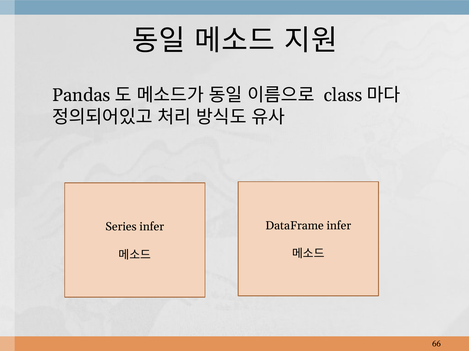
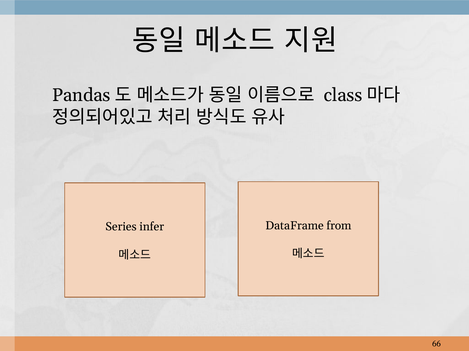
DataFrame infer: infer -> from
